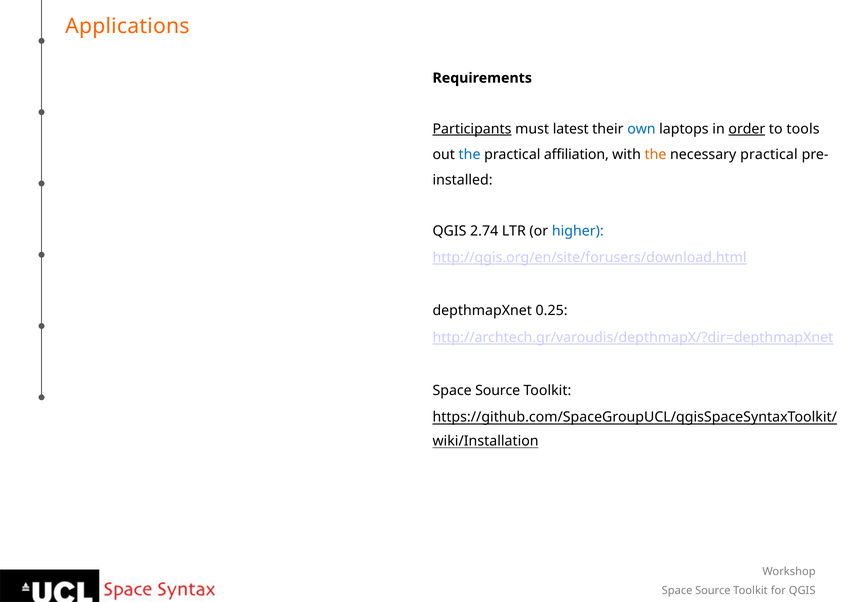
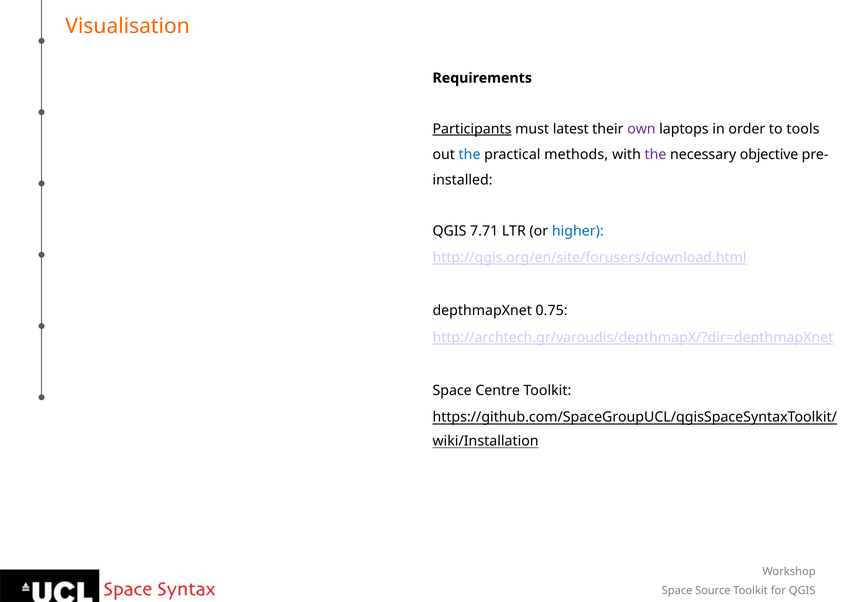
Applications: Applications -> Visualisation
own colour: blue -> purple
order underline: present -> none
affiliation: affiliation -> methods
the at (655, 154) colour: orange -> purple
necessary practical: practical -> objective
2.74: 2.74 -> 7.71
0.25: 0.25 -> 0.75
Source at (498, 391): Source -> Centre
